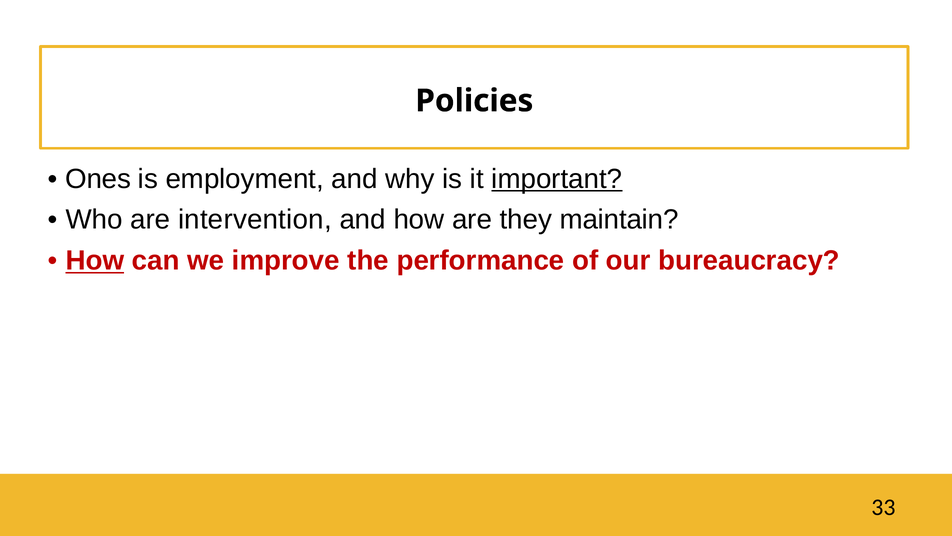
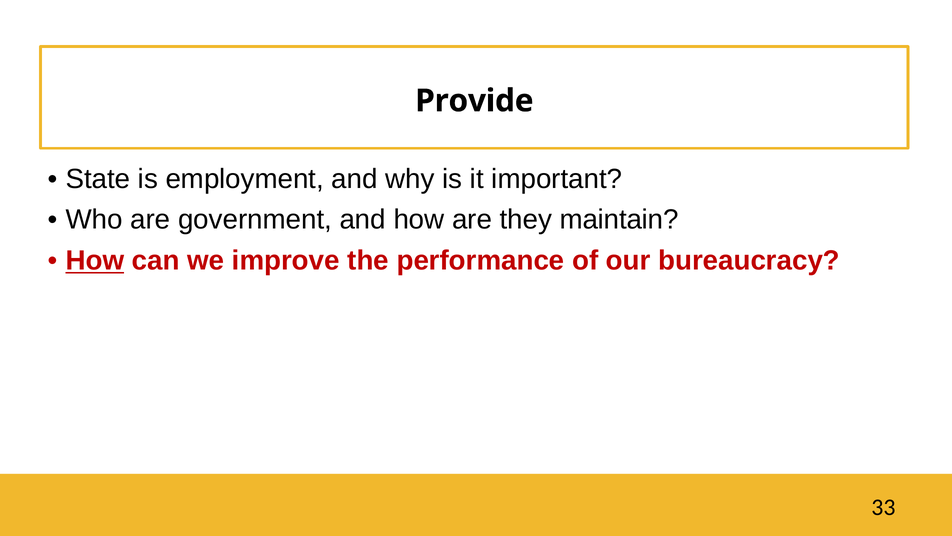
Policies: Policies -> Provide
Ones: Ones -> State
important underline: present -> none
intervention: intervention -> government
